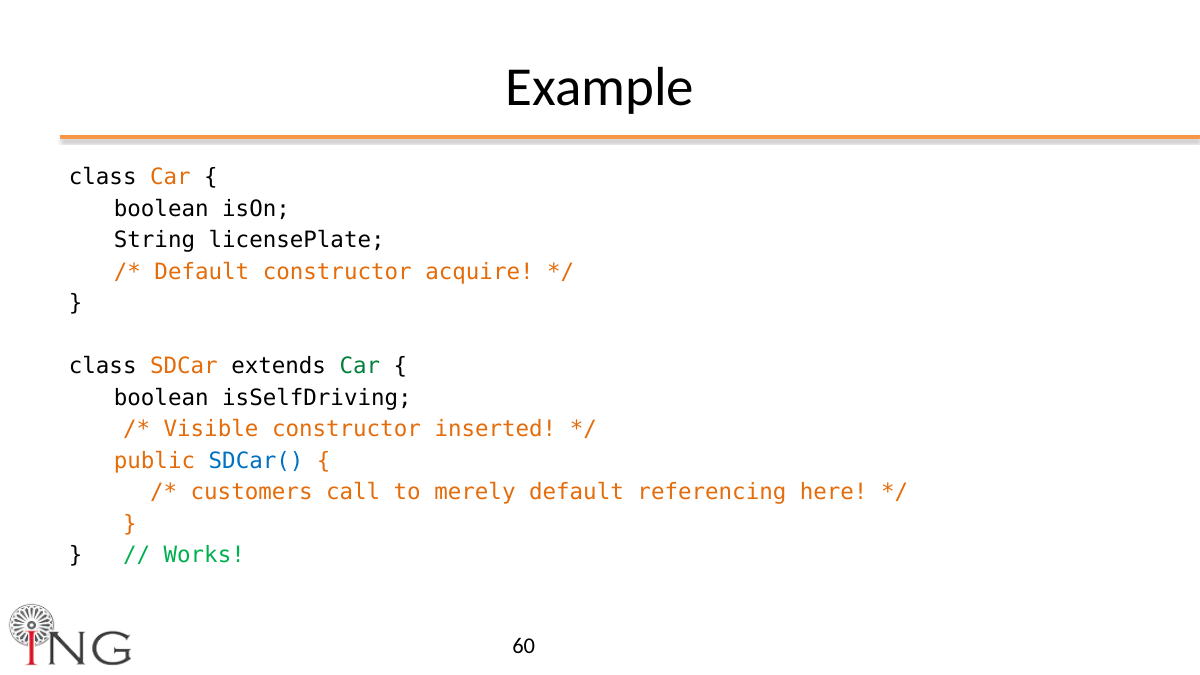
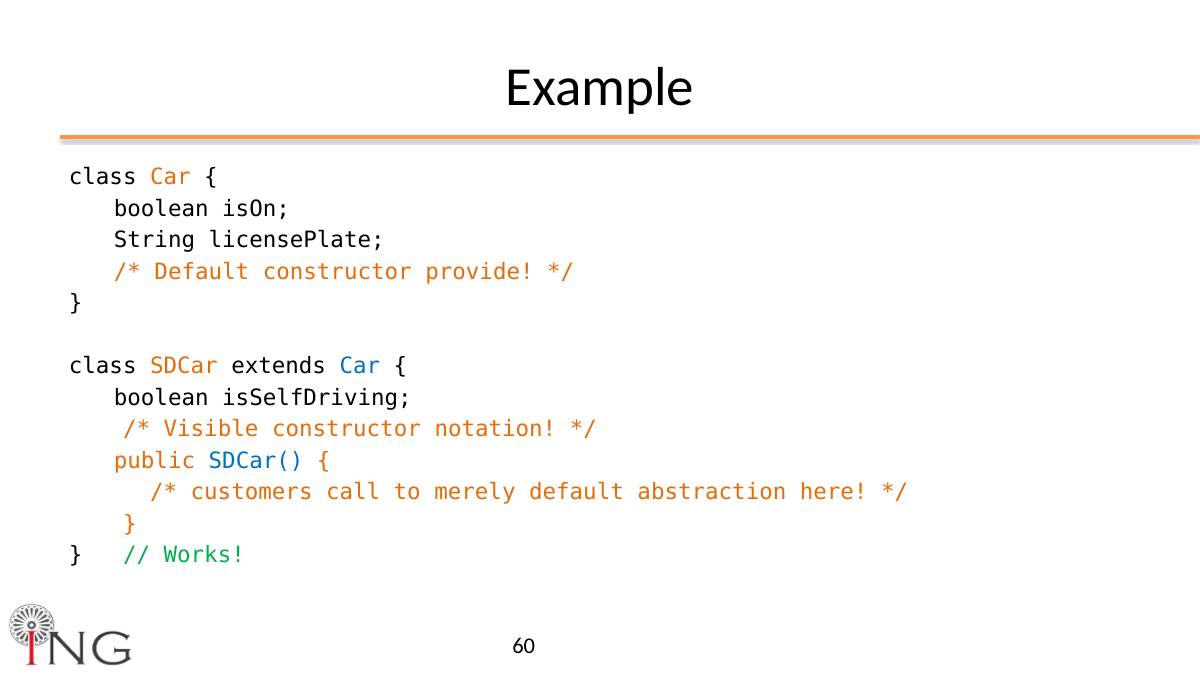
acquire: acquire -> provide
Car at (360, 366) colour: green -> blue
inserted: inserted -> notation
referencing: referencing -> abstraction
